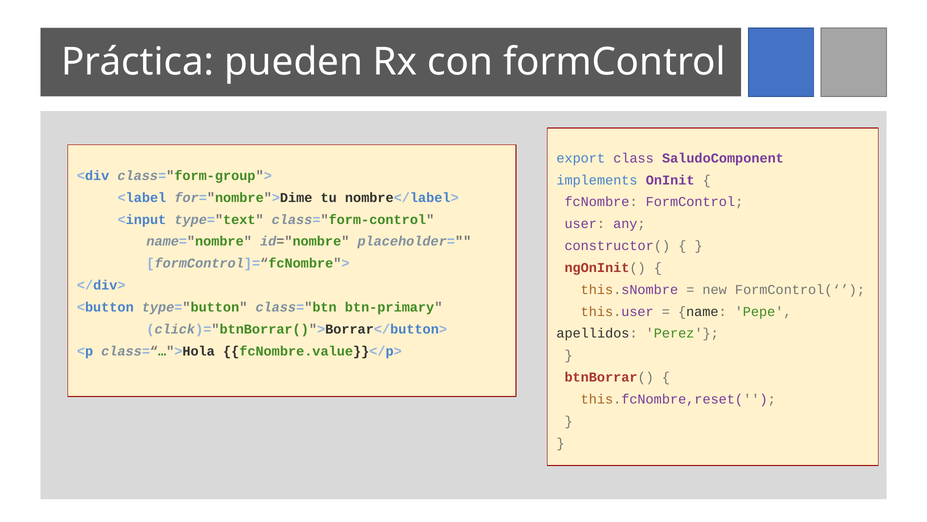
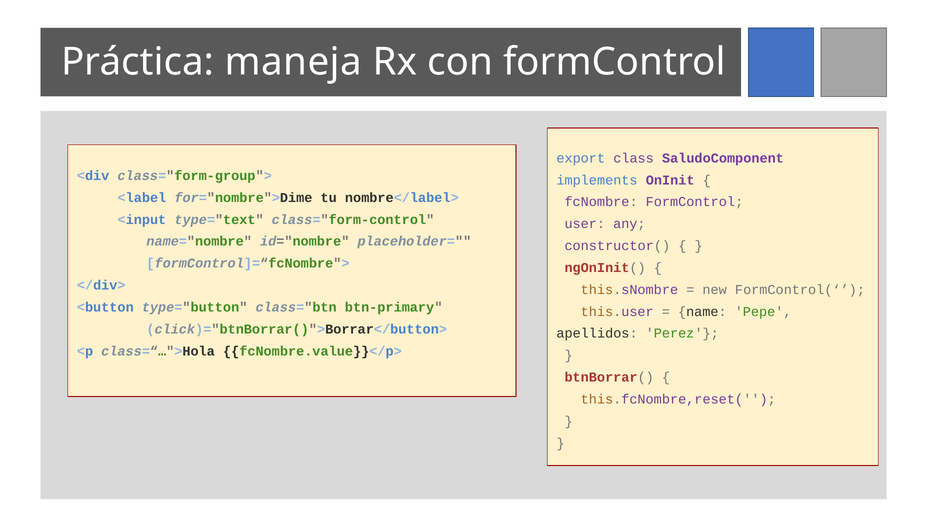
pueden: pueden -> maneja
